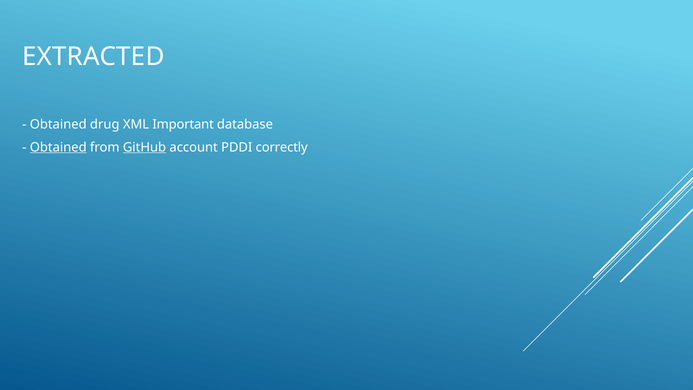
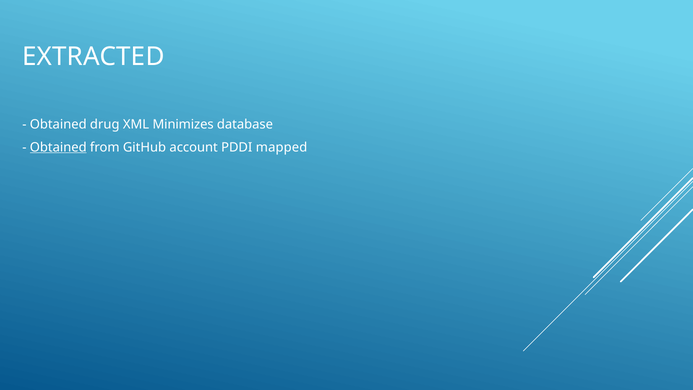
Important: Important -> Minimizes
GitHub underline: present -> none
correctly: correctly -> mapped
